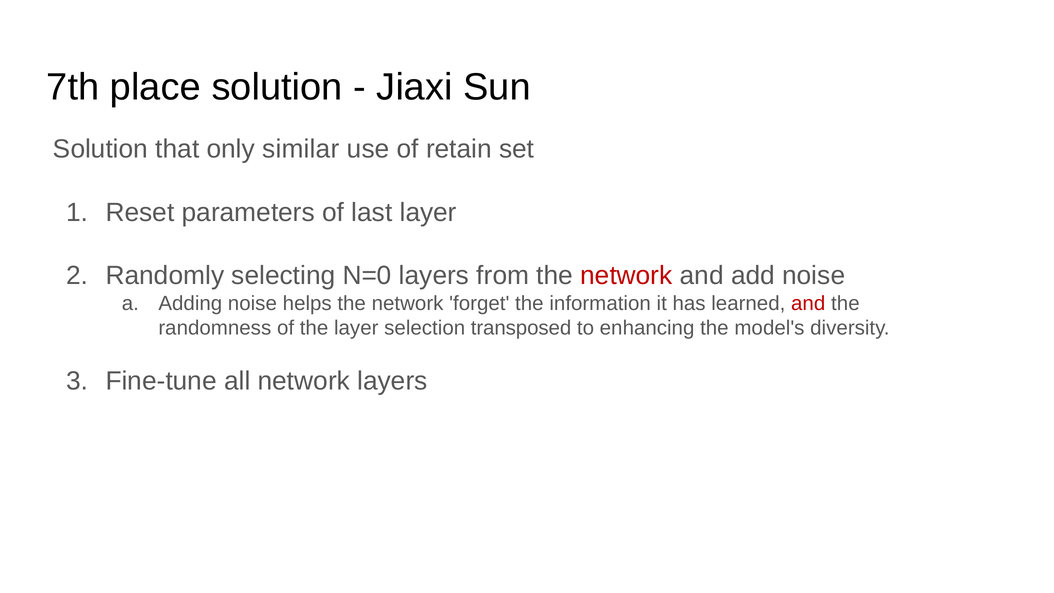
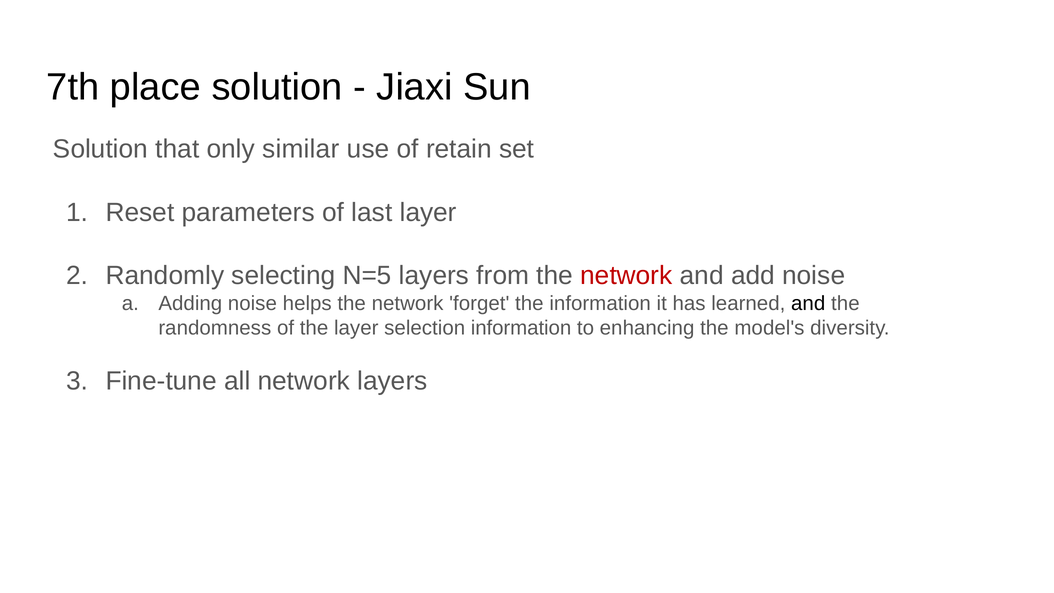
N=0: N=0 -> N=5
and at (808, 303) colour: red -> black
selection transposed: transposed -> information
